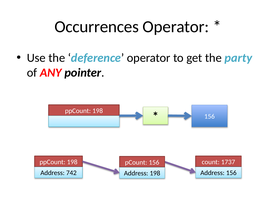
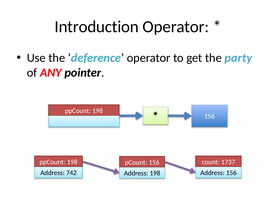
Occurrences: Occurrences -> Introduction
